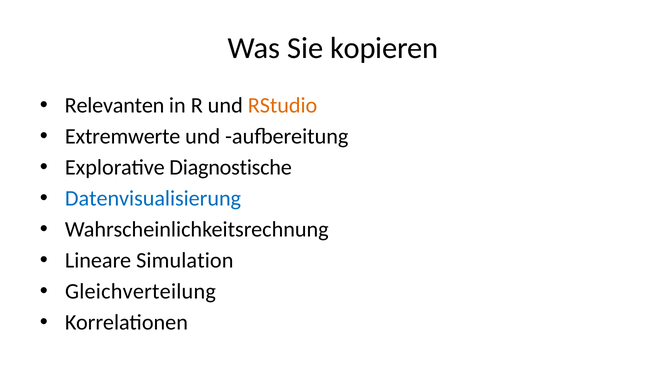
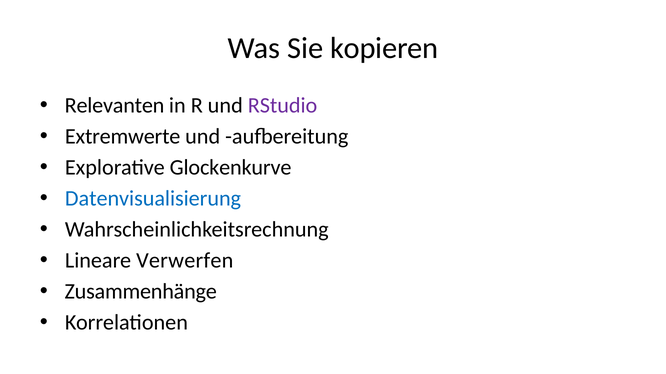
RStudio colour: orange -> purple
Diagnostische: Diagnostische -> Glockenkurve
Simulation: Simulation -> Verwerfen
Gleichverteilung: Gleichverteilung -> Zusammenhänge
